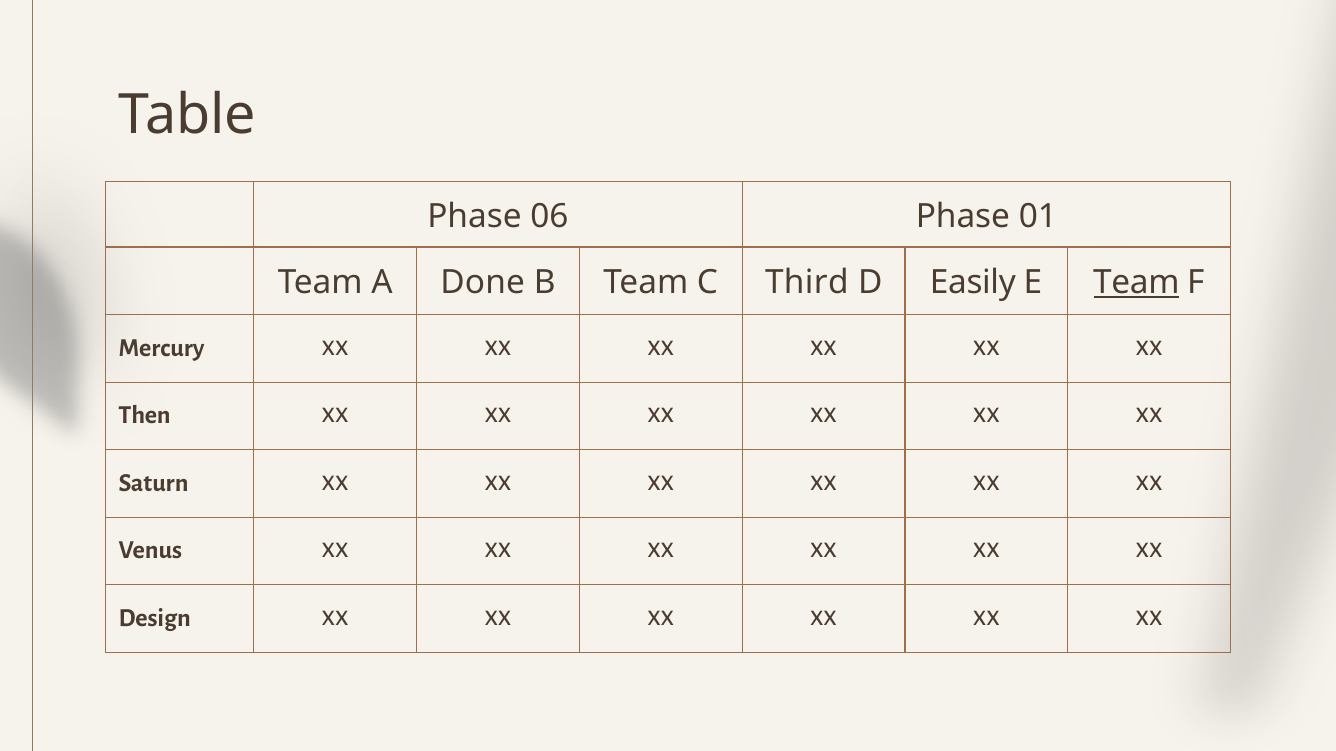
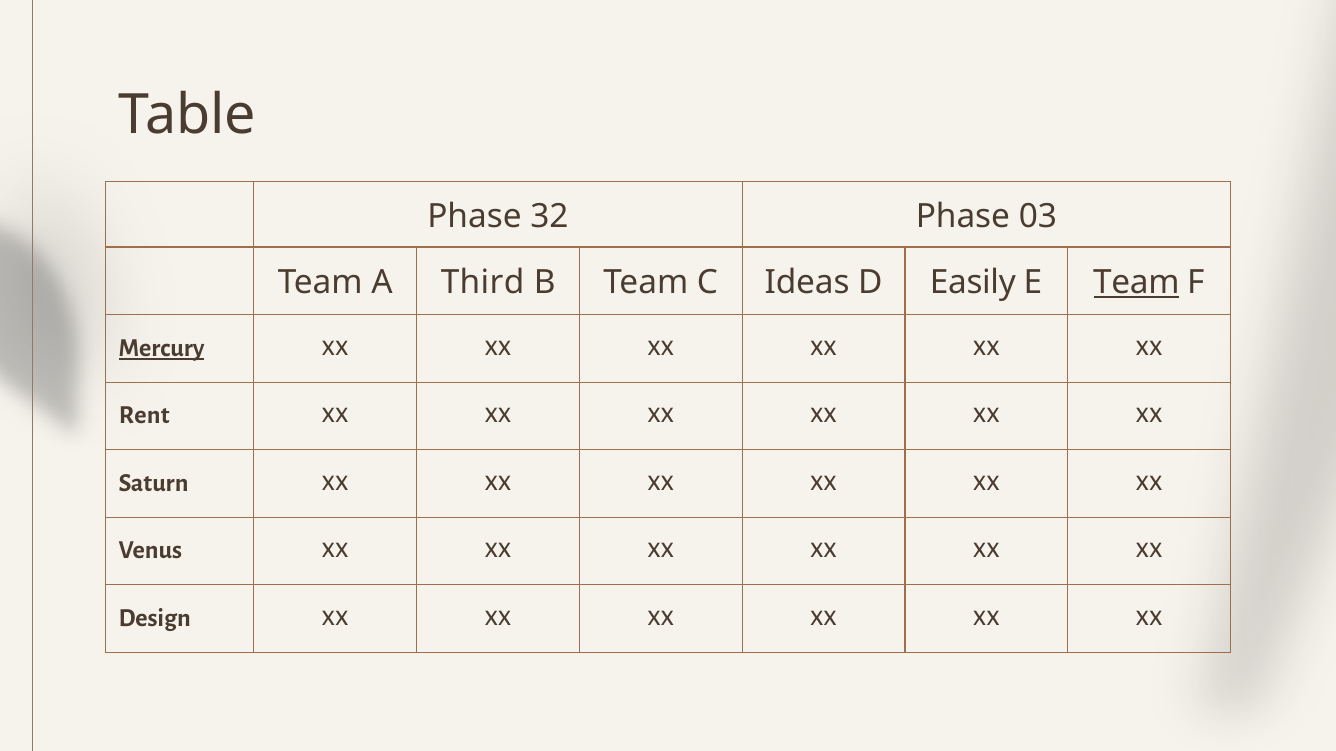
06: 06 -> 32
01: 01 -> 03
Done: Done -> Third
Third: Third -> Ideas
Mercury underline: none -> present
Then: Then -> Rent
